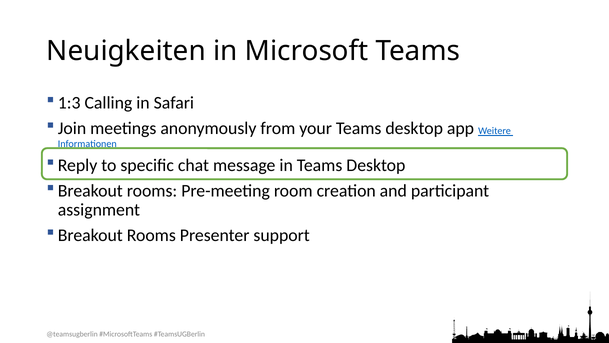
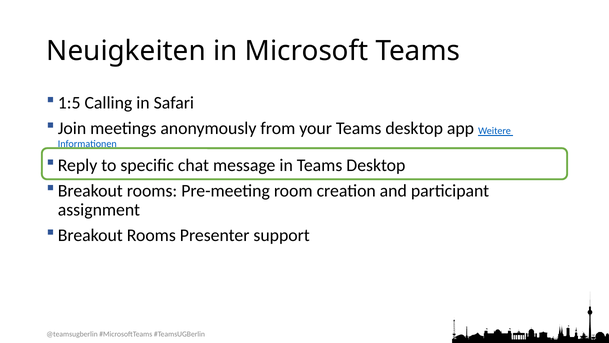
1:3: 1:3 -> 1:5
